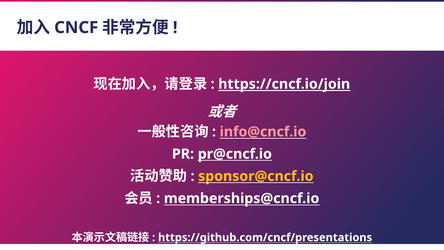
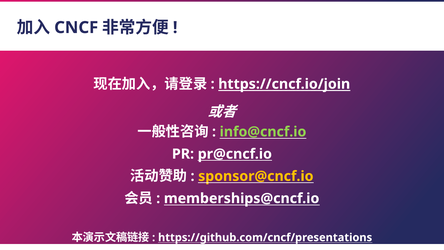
info@cncf.io colour: pink -> light green
